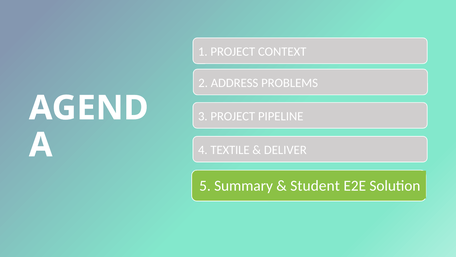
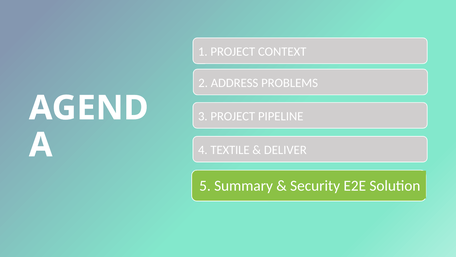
Student: Student -> Security
